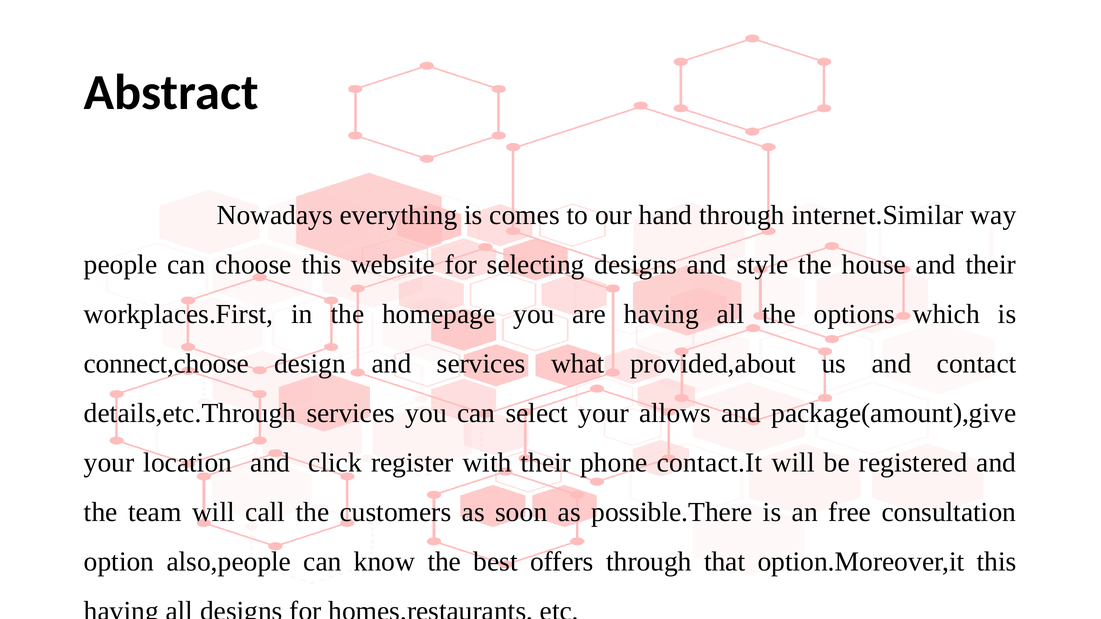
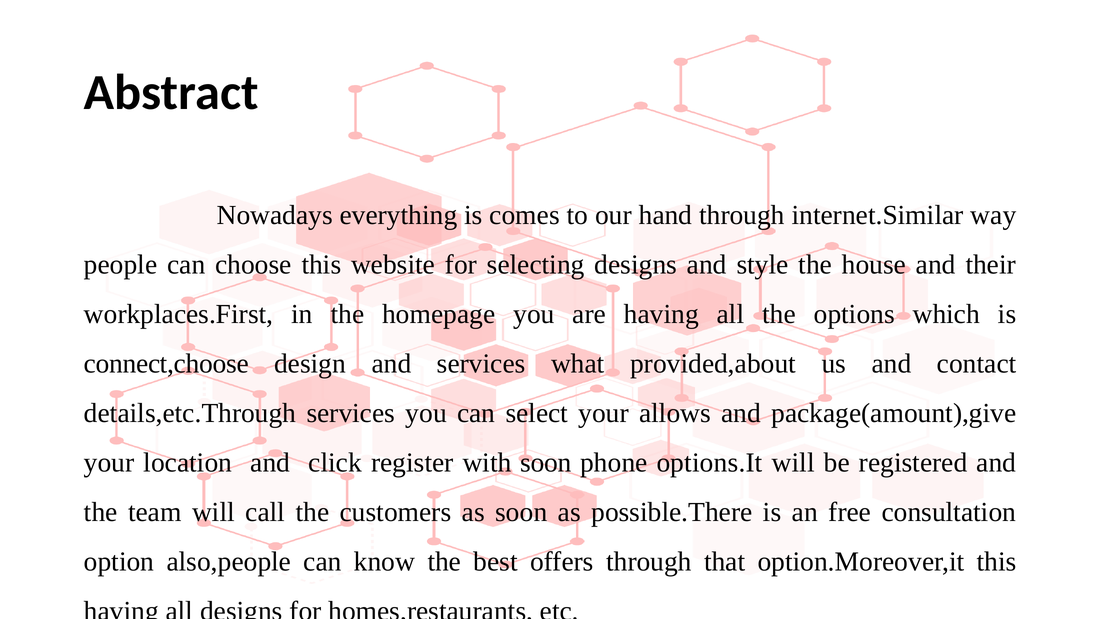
with their: their -> soon
contact.It: contact.It -> options.It
